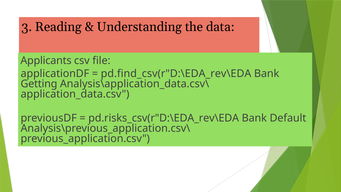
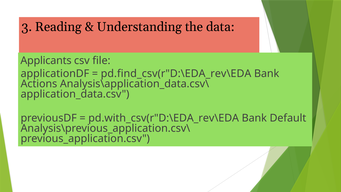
Getting: Getting -> Actions
pd.risks_csv(r"D:\EDA_rev\EDA: pd.risks_csv(r"D:\EDA_rev\EDA -> pd.with_csv(r"D:\EDA_rev\EDA
